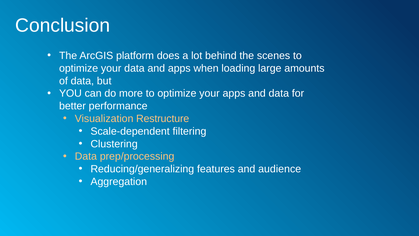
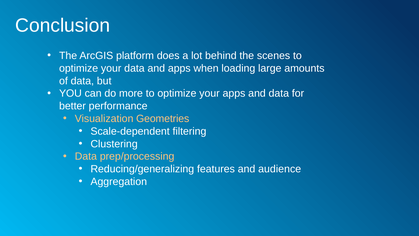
Restructure: Restructure -> Geometries
